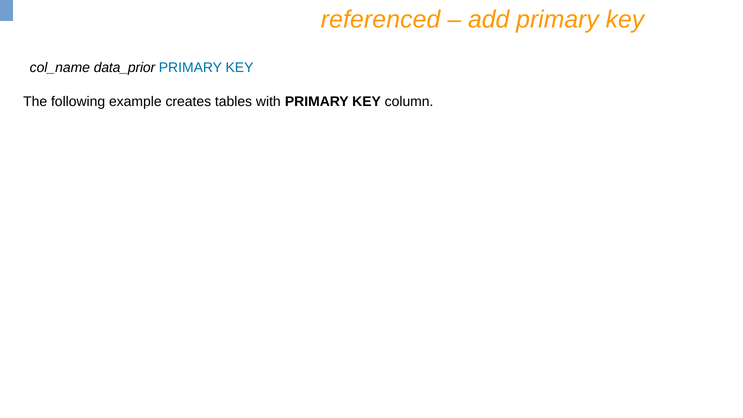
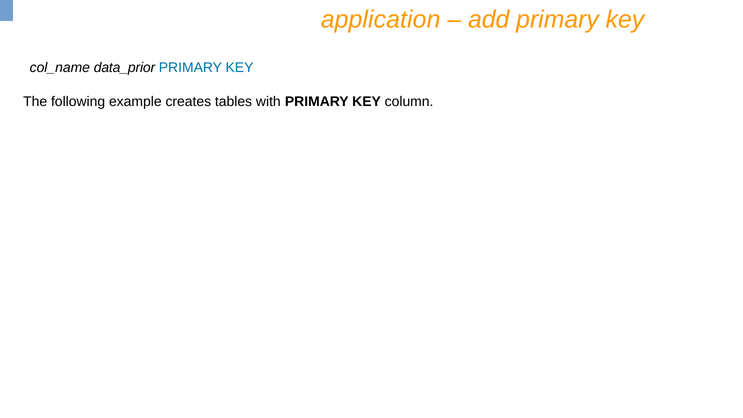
referenced: referenced -> application
